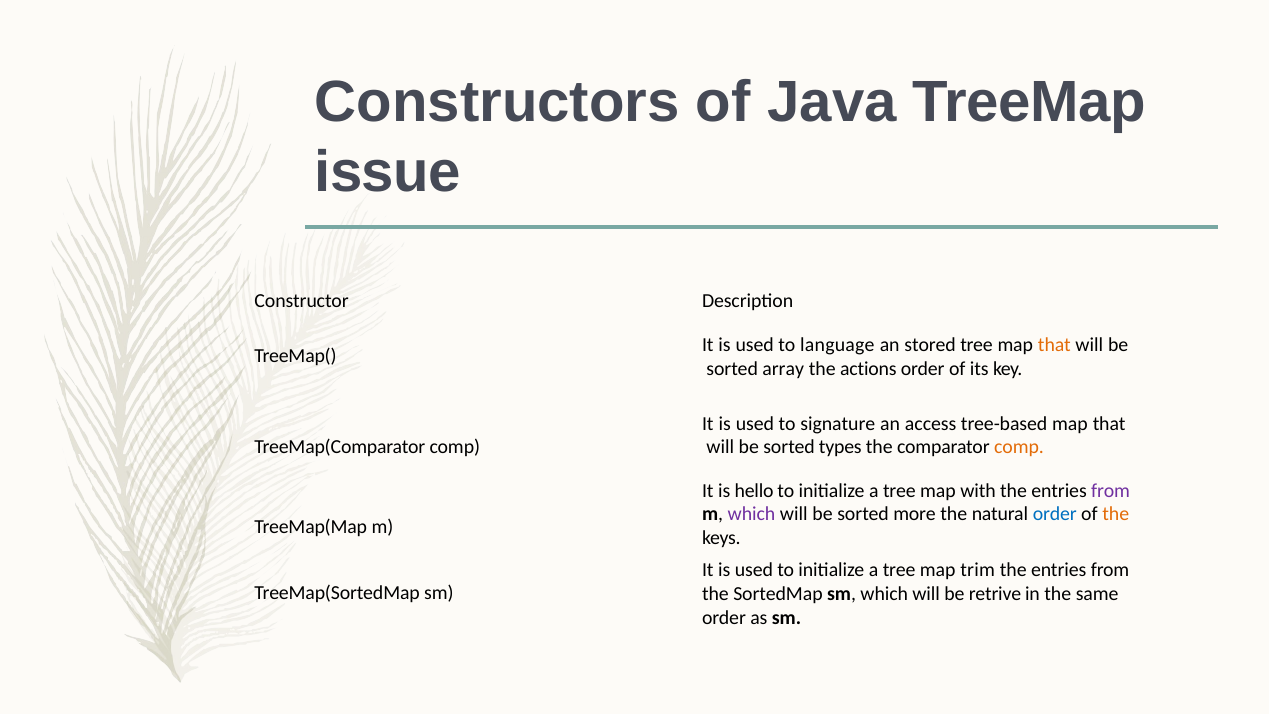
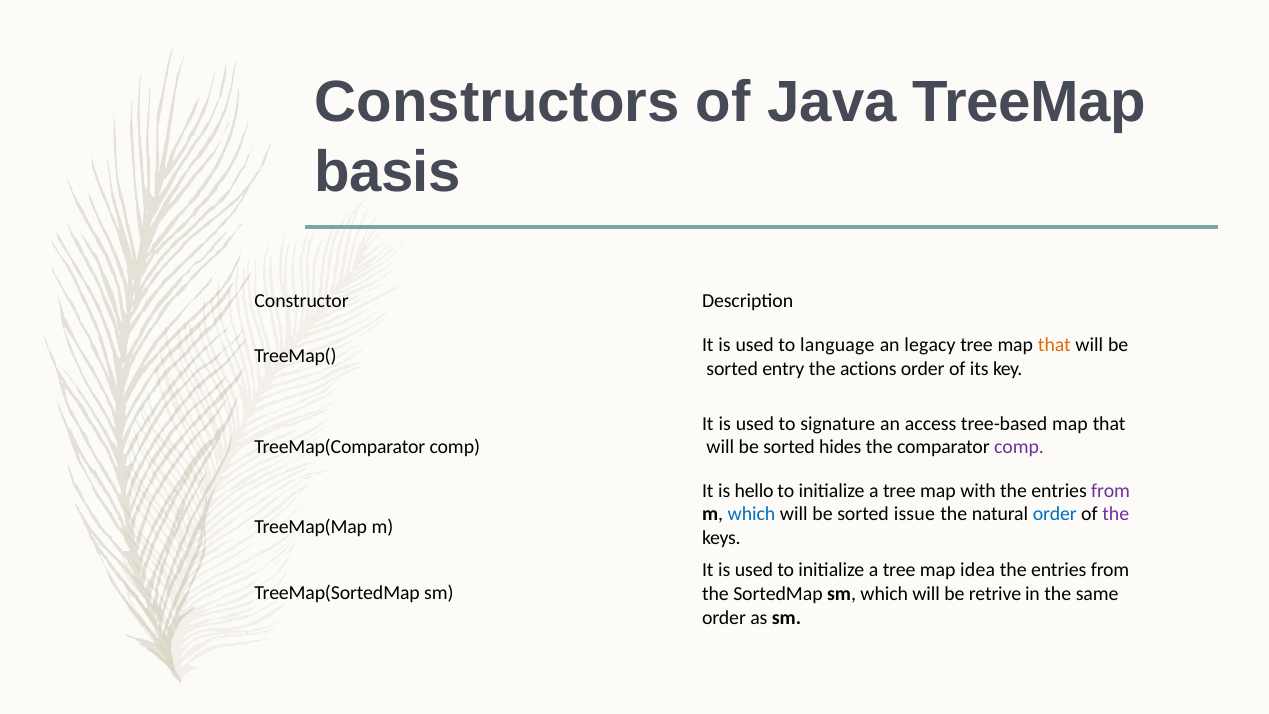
issue: issue -> basis
stored: stored -> legacy
array: array -> entry
types: types -> hides
comp at (1019, 447) colour: orange -> purple
which at (752, 514) colour: purple -> blue
more: more -> issue
the at (1116, 514) colour: orange -> purple
trim: trim -> idea
